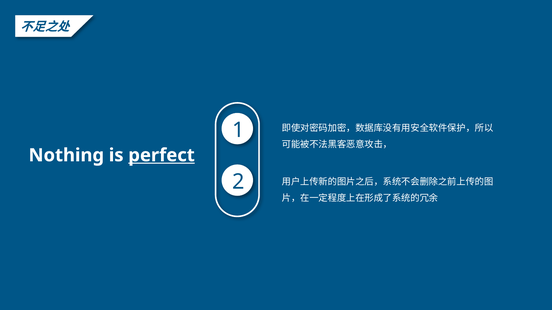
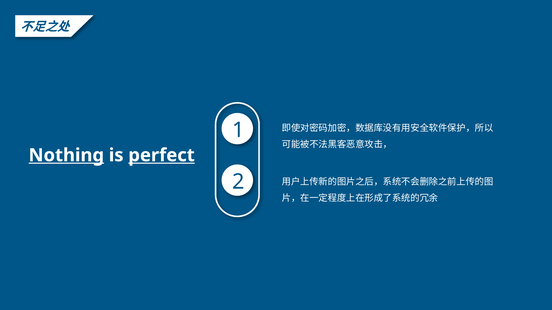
Nothing underline: none -> present
